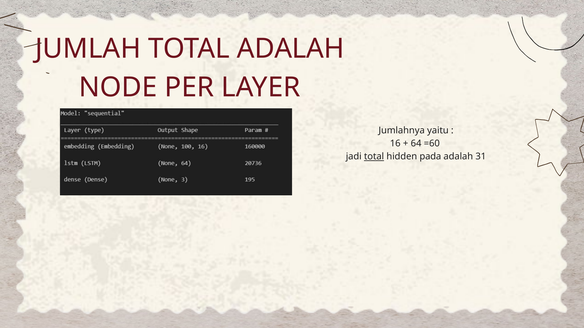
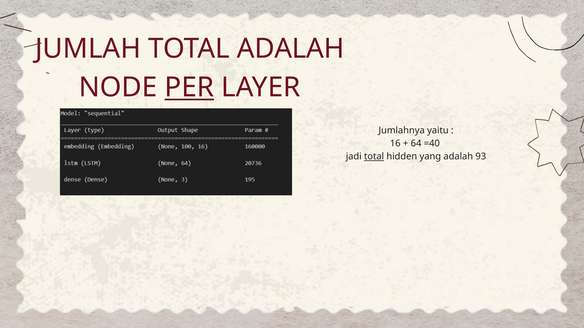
PER underline: none -> present
=60: =60 -> =40
pada: pada -> yang
31: 31 -> 93
